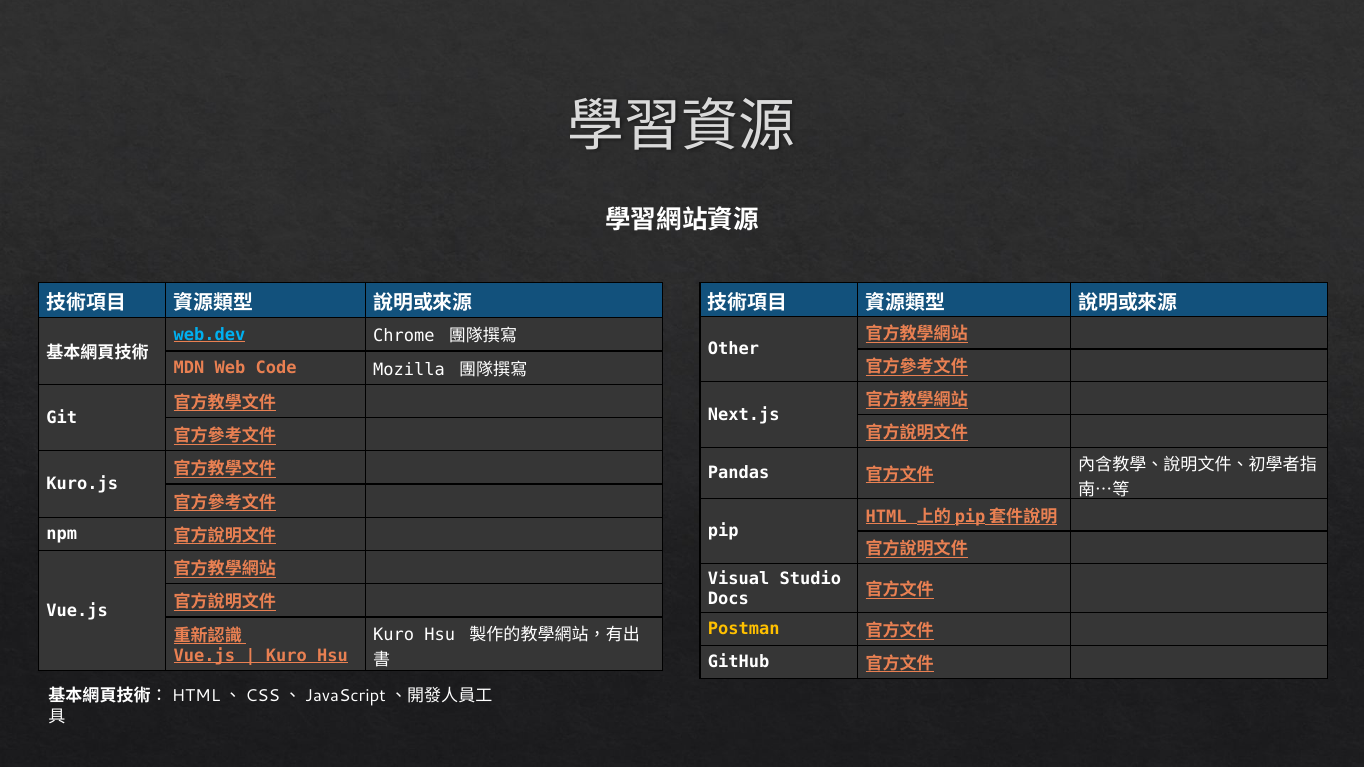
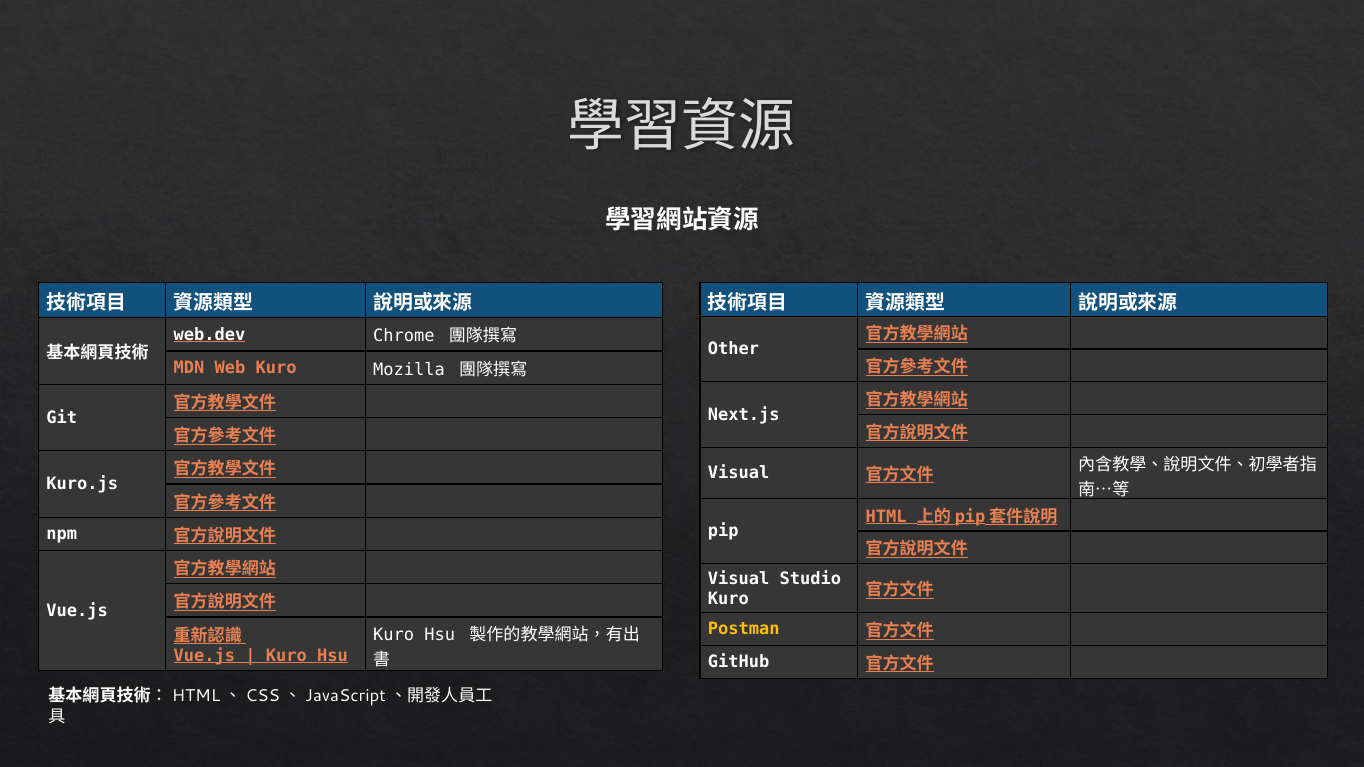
web.dev colour: light blue -> white
Web Code: Code -> Kuro
Pandas at (739, 473): Pandas -> Visual
Docs at (728, 599): Docs -> Kuro
